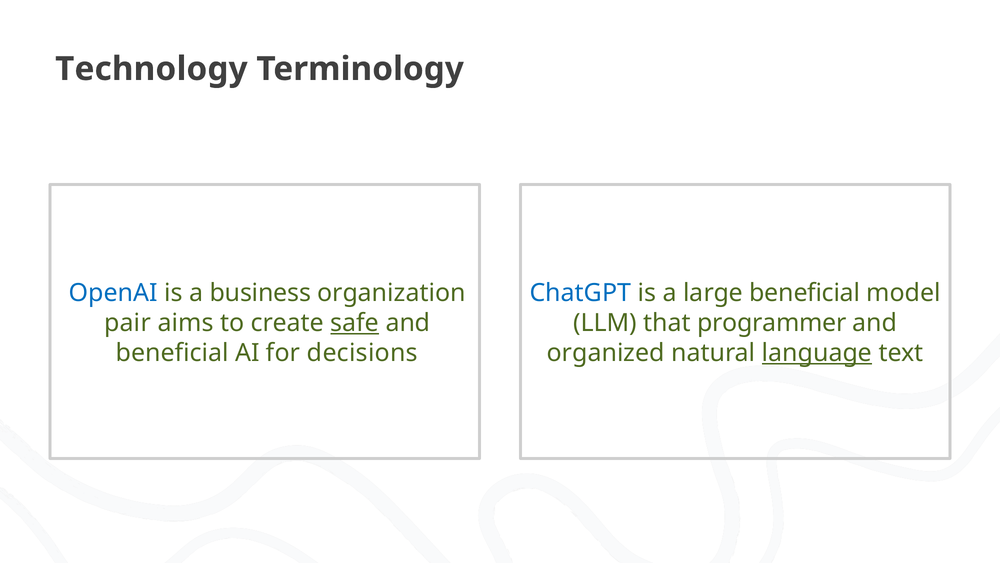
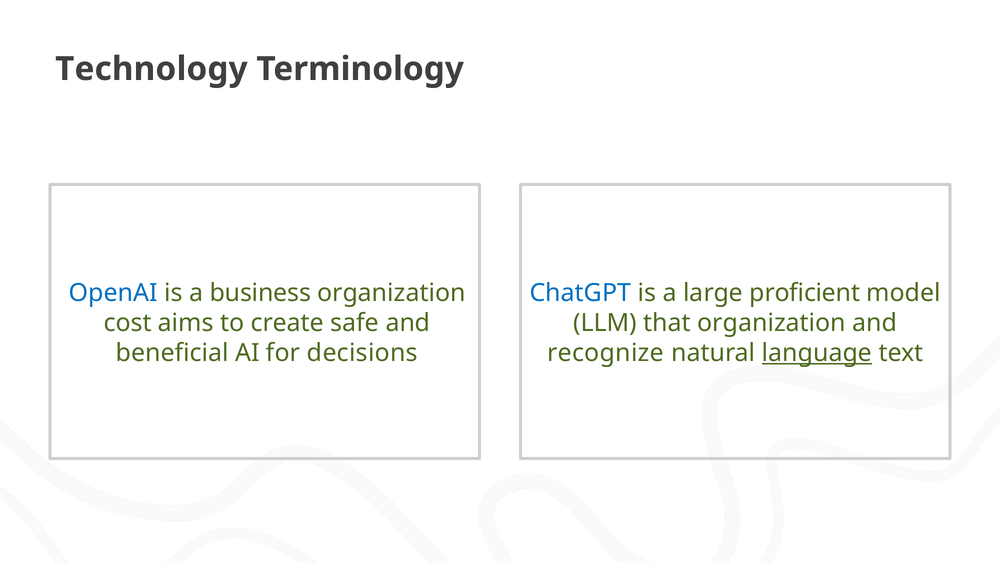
large beneficial: beneficial -> proficient
pair: pair -> cost
safe underline: present -> none
that programmer: programmer -> organization
organized: organized -> recognize
